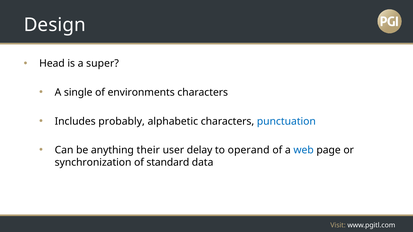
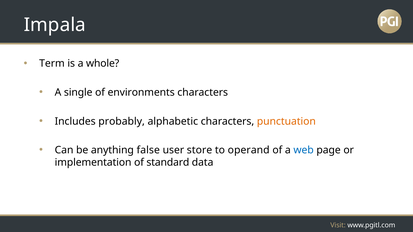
Design: Design -> Impala
Head: Head -> Term
super: super -> whole
punctuation colour: blue -> orange
their: their -> false
delay: delay -> store
synchronization: synchronization -> implementation
